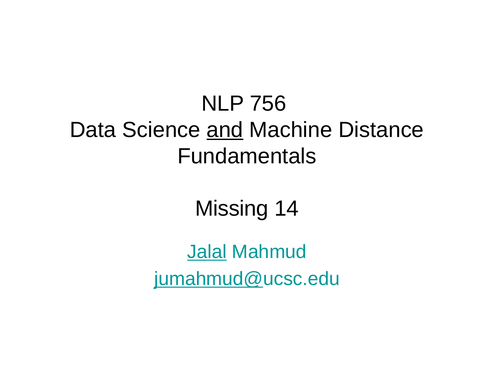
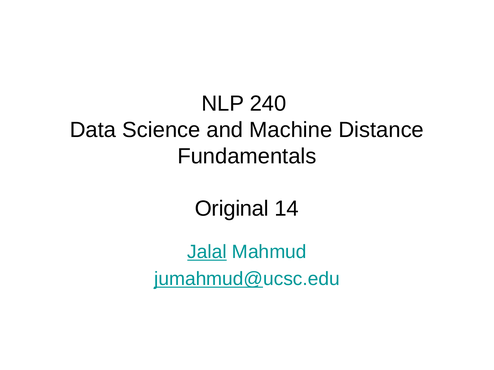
756: 756 -> 240
and underline: present -> none
Missing: Missing -> Original
